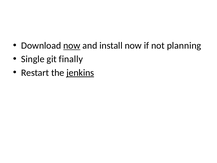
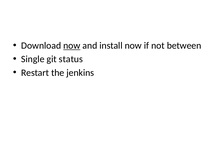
planning: planning -> between
finally: finally -> status
jenkins underline: present -> none
